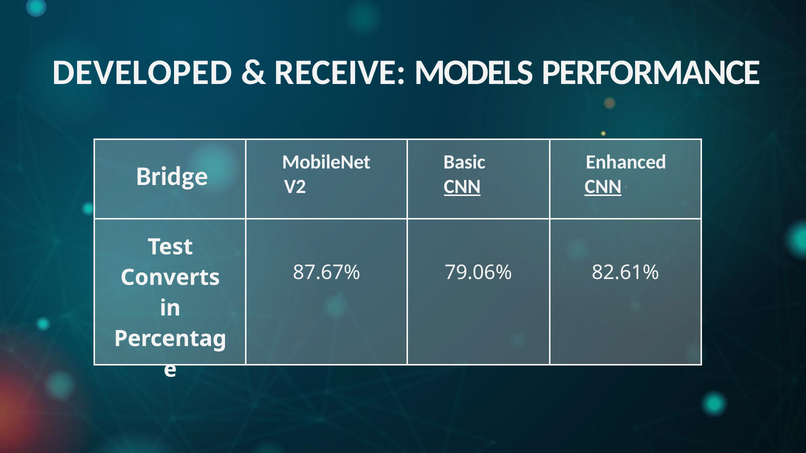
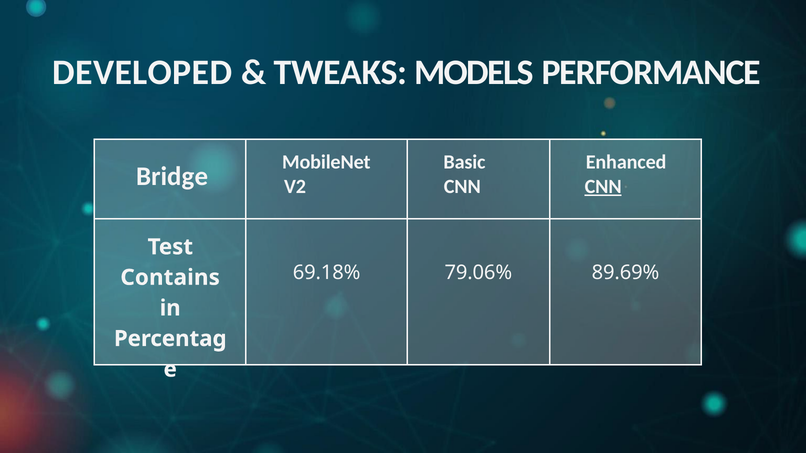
RECEIVE: RECEIVE -> TWEAKS
CNN at (462, 187) underline: present -> none
87.67%: 87.67% -> 69.18%
82.61%: 82.61% -> 89.69%
Converts: Converts -> Contains
